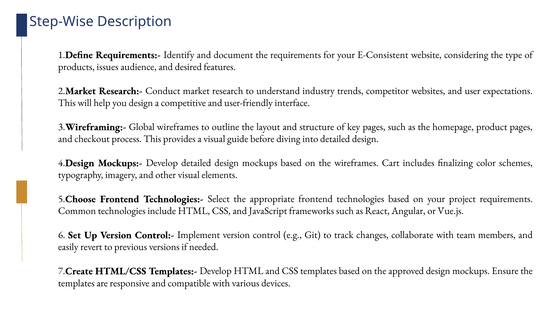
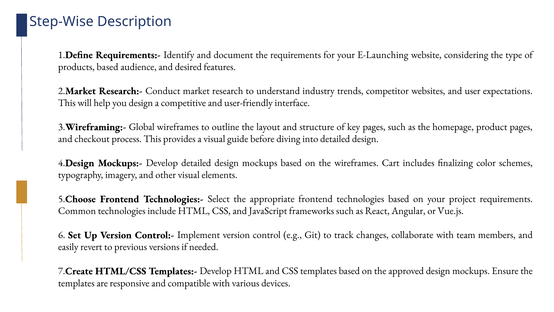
E-Consistent: E-Consistent -> E-Launching
products issues: issues -> based
